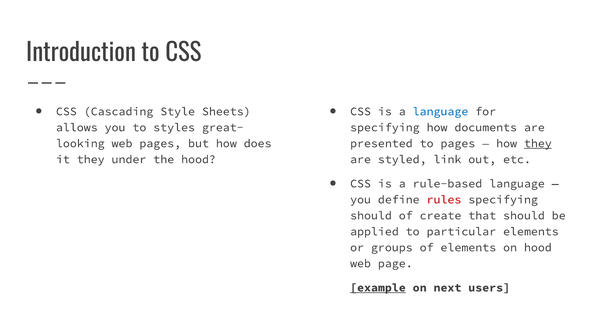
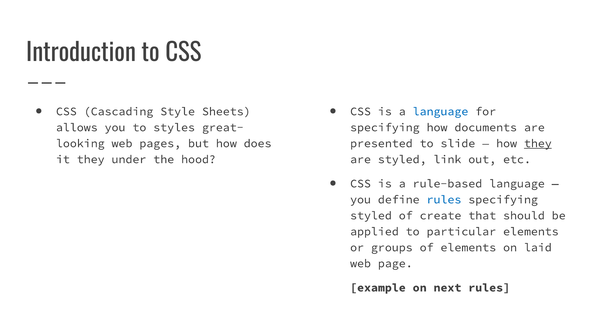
to pages: pages -> slide
rules at (444, 199) colour: red -> blue
should at (371, 215): should -> styled
on hood: hood -> laid
example underline: present -> none
next users: users -> rules
